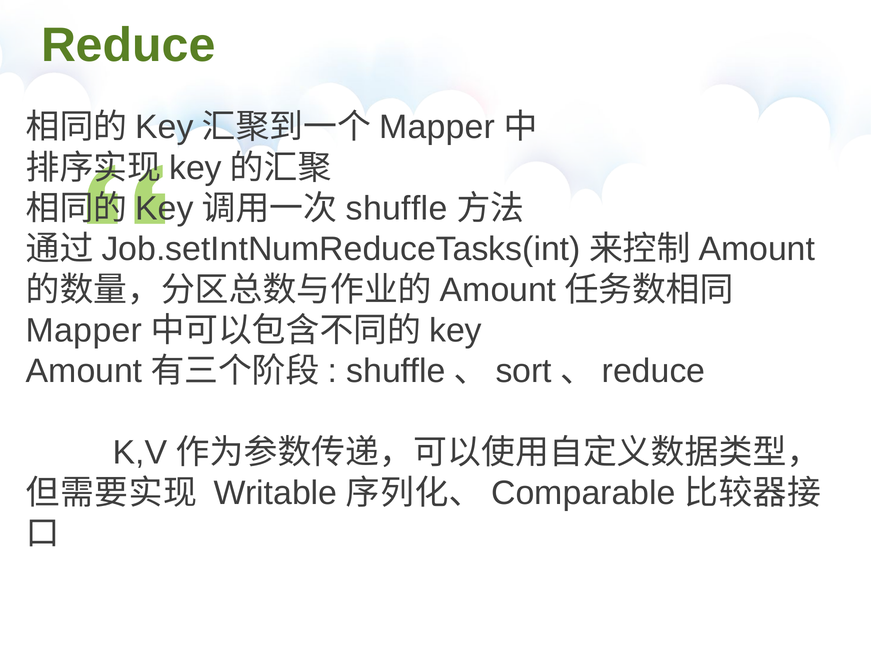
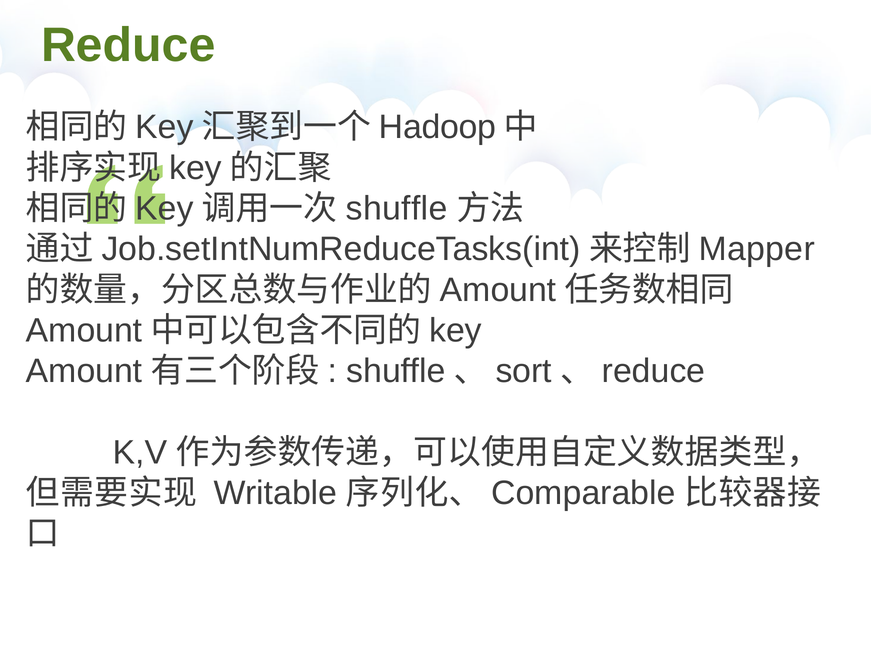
Mapper at (437, 127): Mapper -> Hadoop
Amount at (757, 249): Amount -> Mapper
Mapper at (84, 331): Mapper -> Amount
